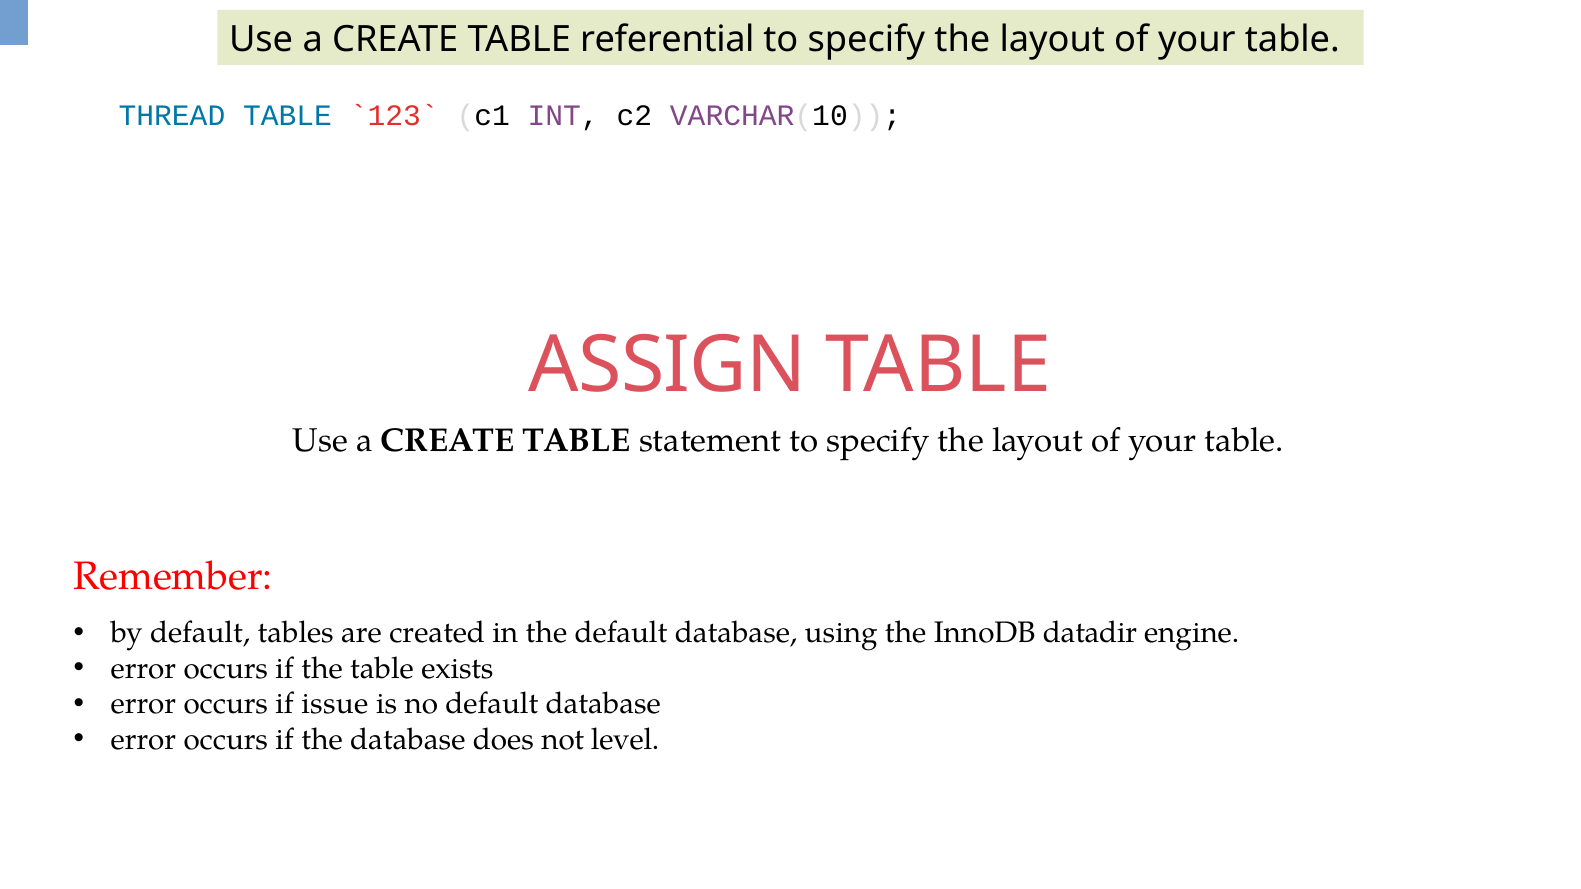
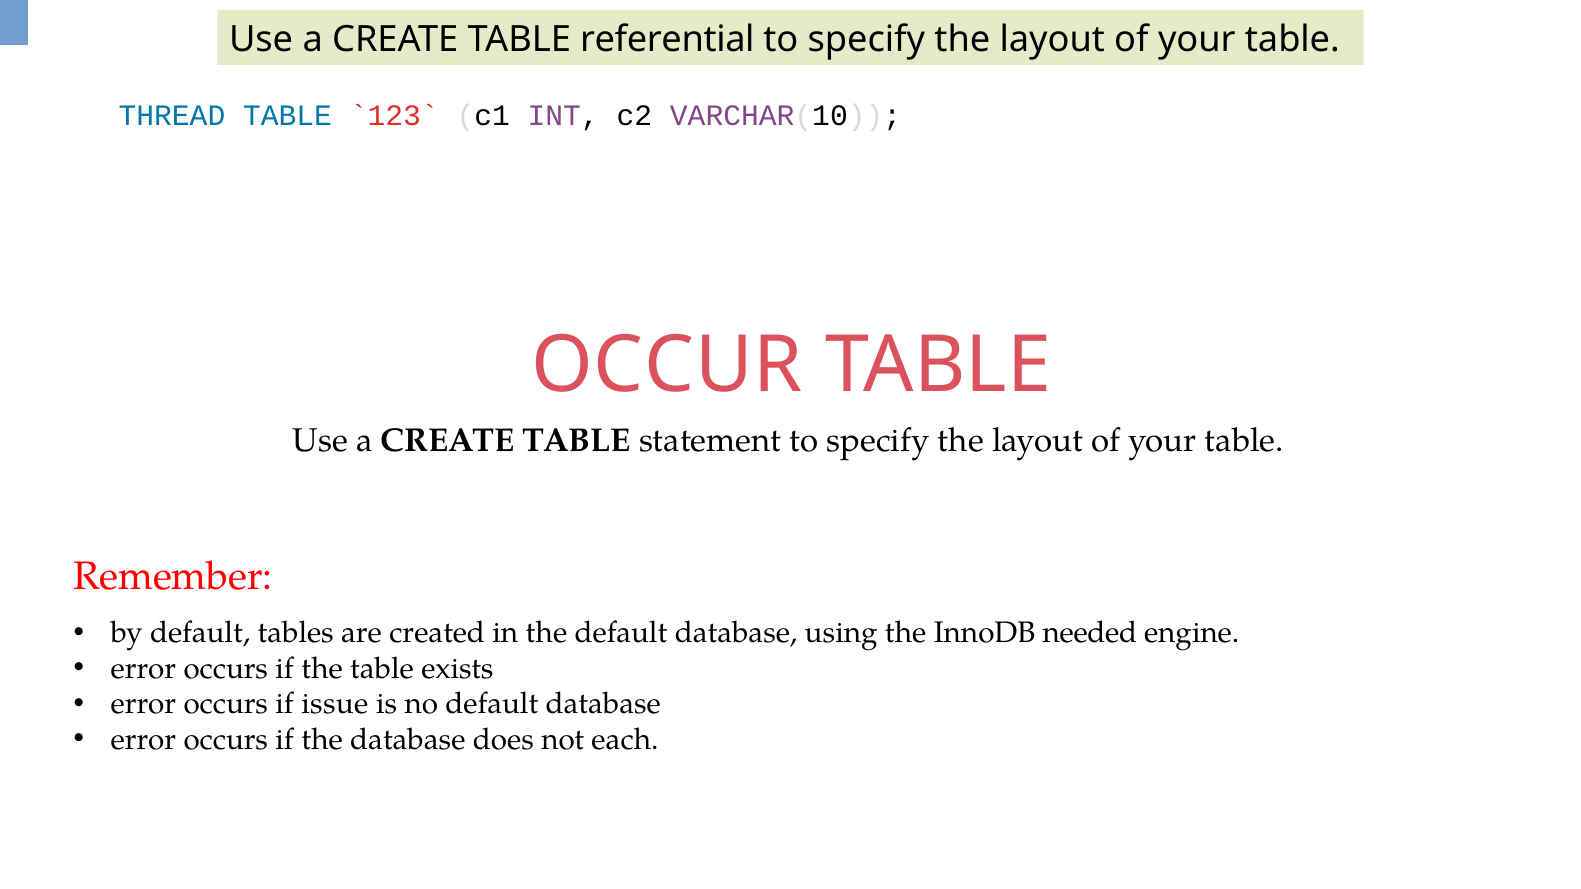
ASSIGN: ASSIGN -> OCCUR
datadir: datadir -> needed
level: level -> each
